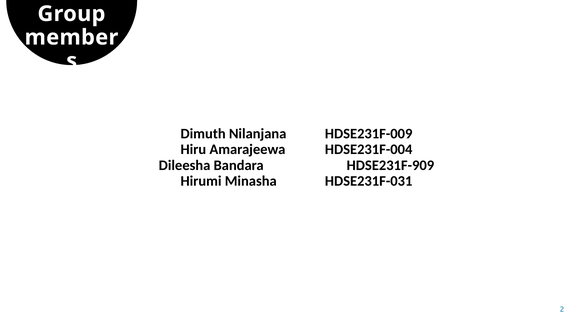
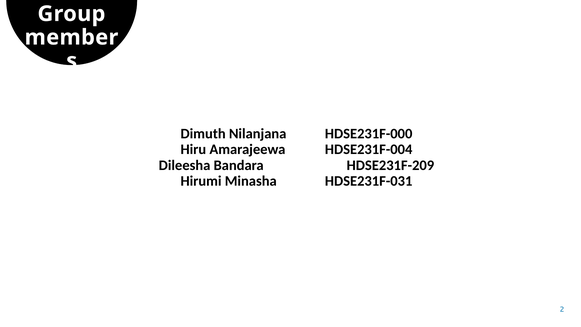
HDSE231F-009: HDSE231F-009 -> HDSE231F-000
HDSE231F-909: HDSE231F-909 -> HDSE231F-209
